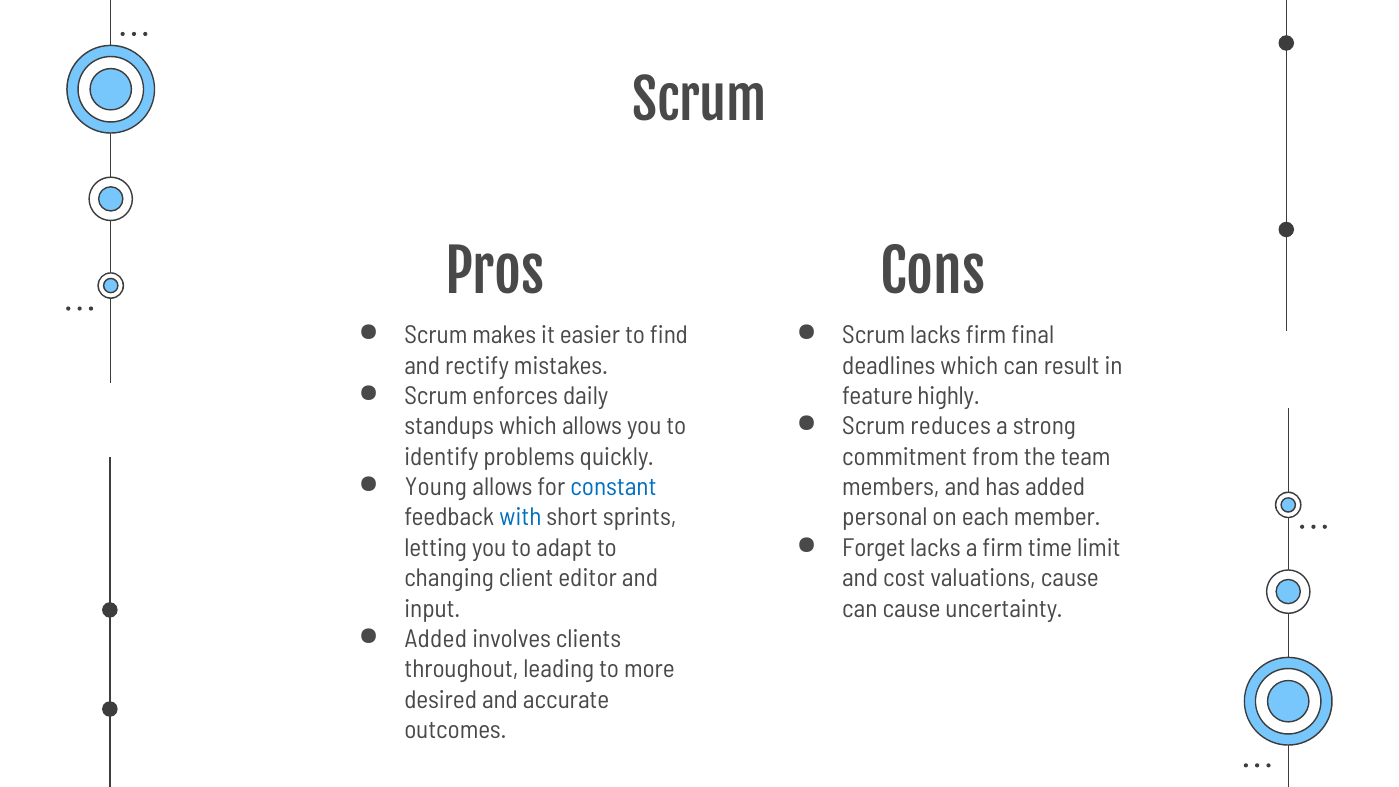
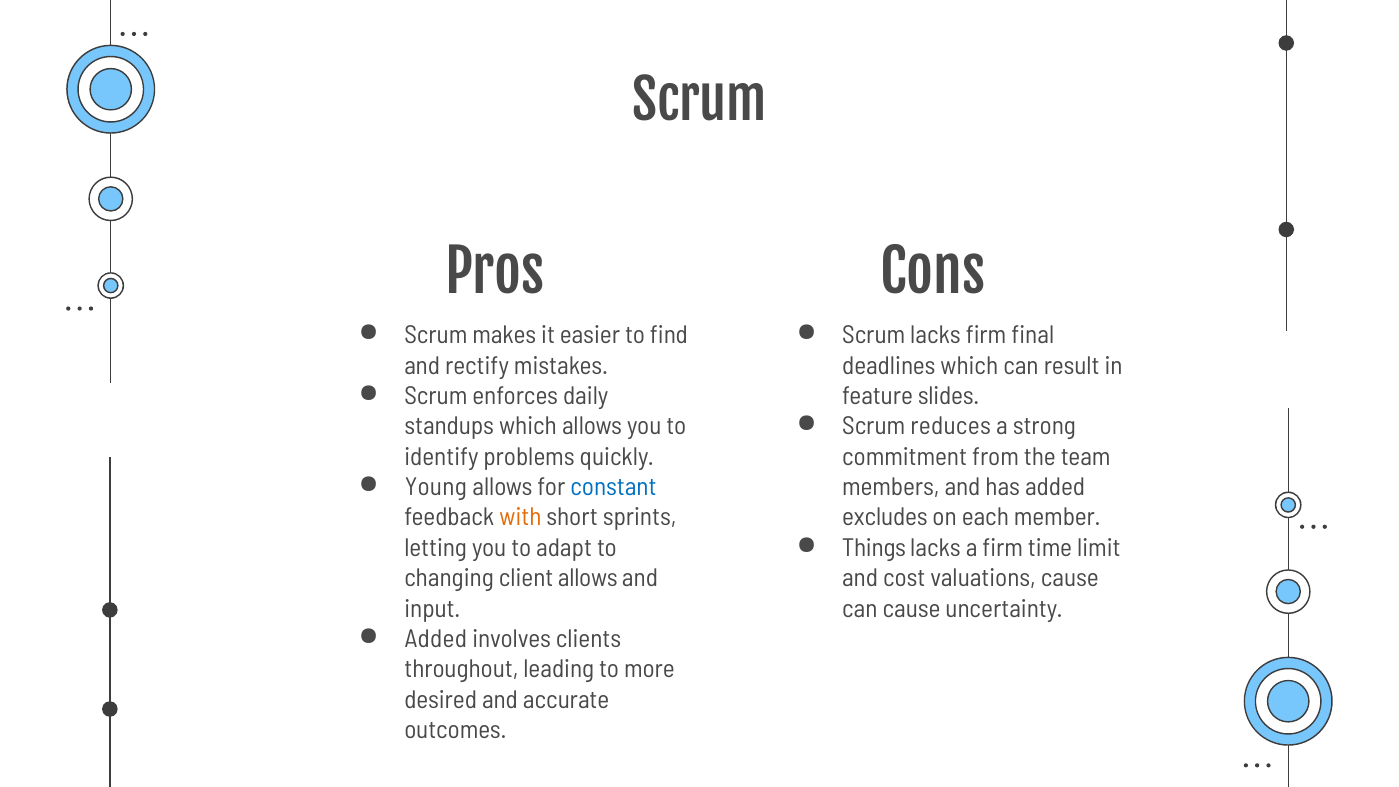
highly: highly -> slides
with colour: blue -> orange
personal: personal -> excludes
Forget: Forget -> Things
client editor: editor -> allows
